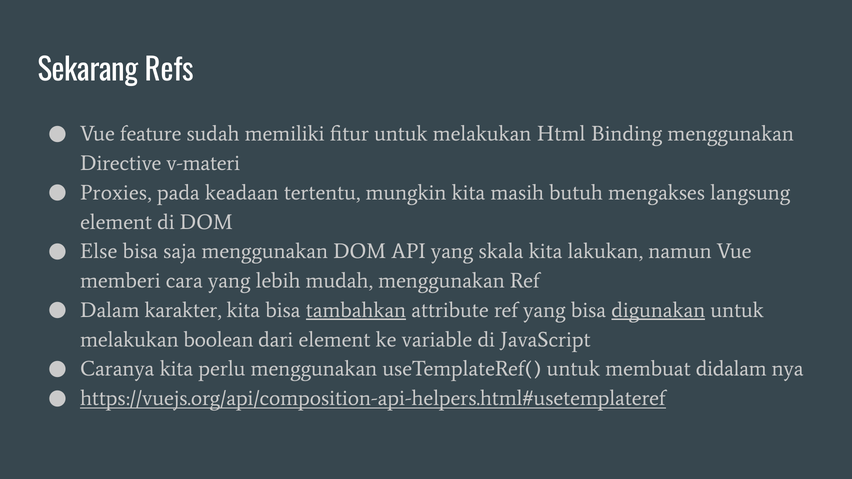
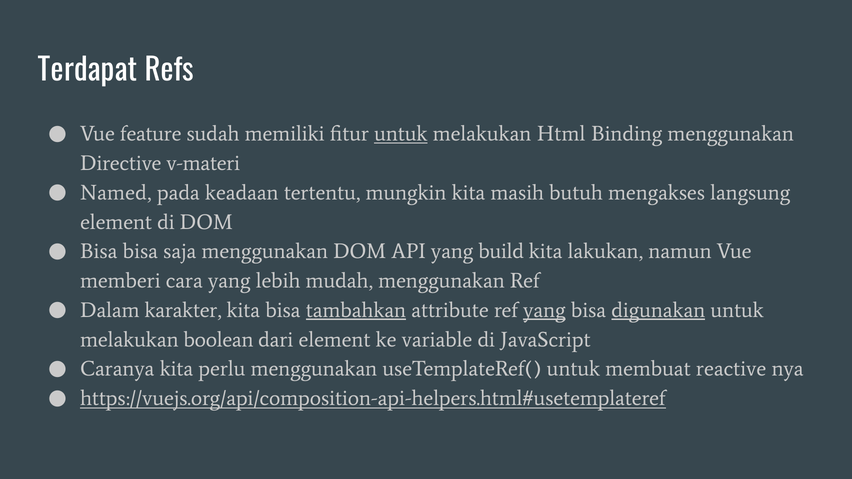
Sekarang: Sekarang -> Terdapat
untuk at (401, 134) underline: none -> present
Proxies: Proxies -> Named
Else at (99, 252): Else -> Bisa
skala: skala -> build
yang at (544, 310) underline: none -> present
didalam: didalam -> reactive
